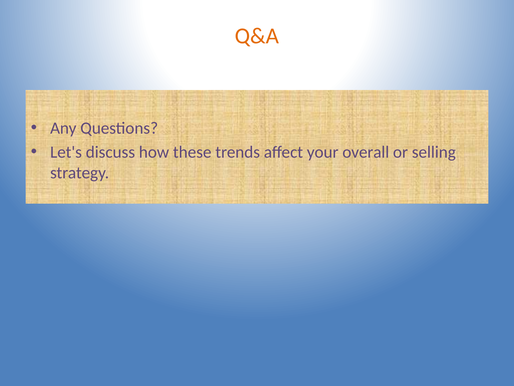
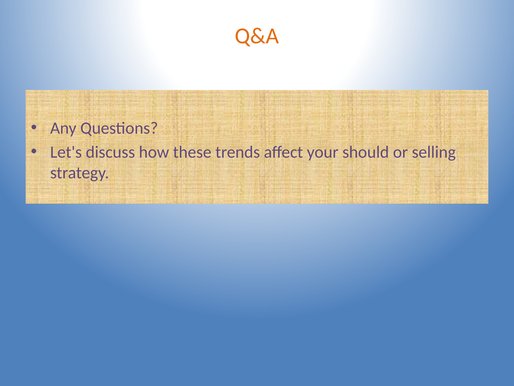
overall: overall -> should
